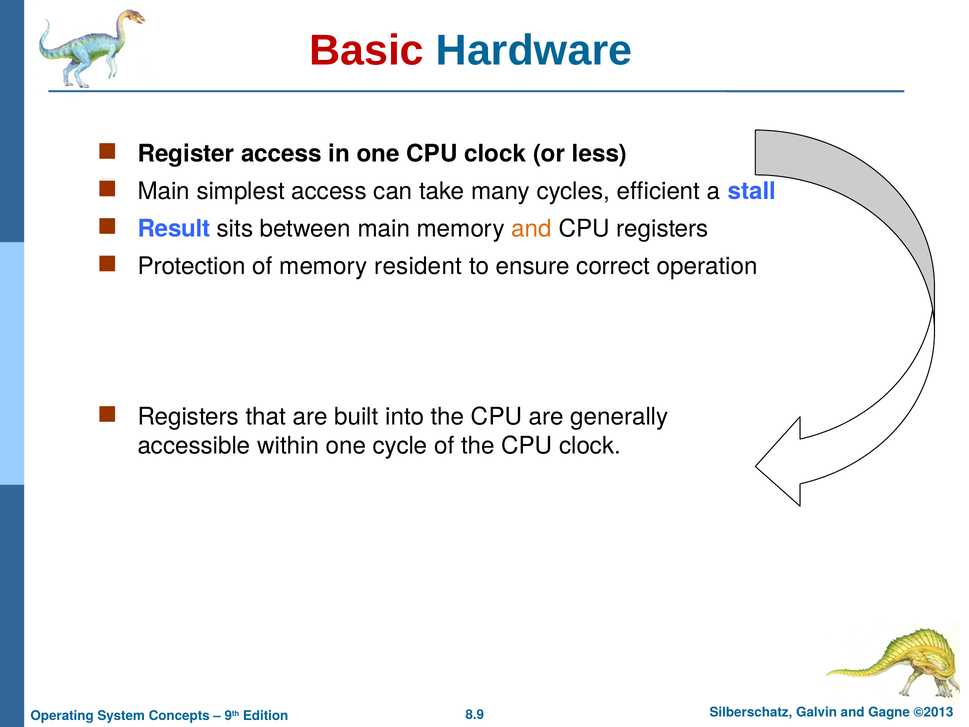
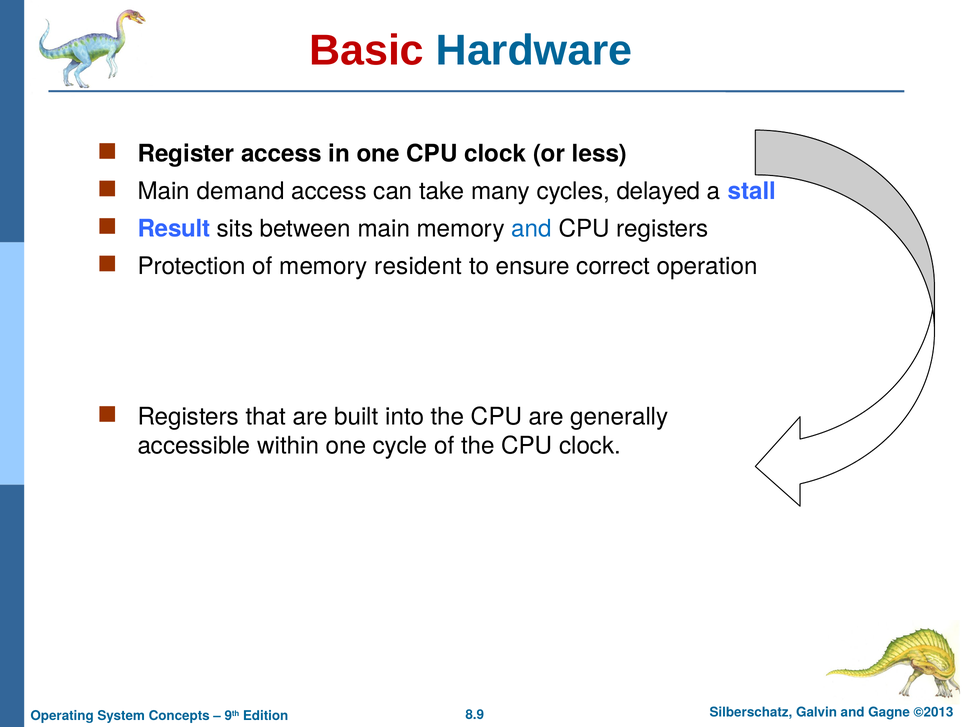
simplest: simplest -> demand
efficient: efficient -> delayed
and at (532, 229) colour: orange -> blue
